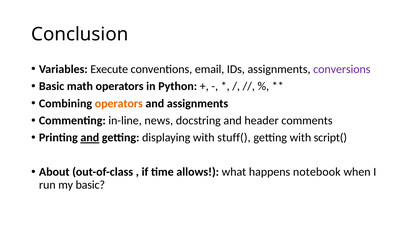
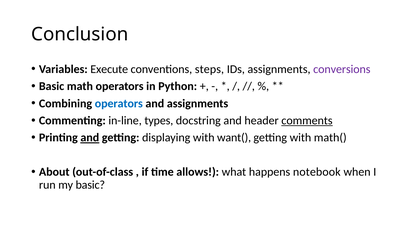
email: email -> steps
operators at (119, 104) colour: orange -> blue
news: news -> types
comments underline: none -> present
stuff(: stuff( -> want(
script(: script( -> math(
